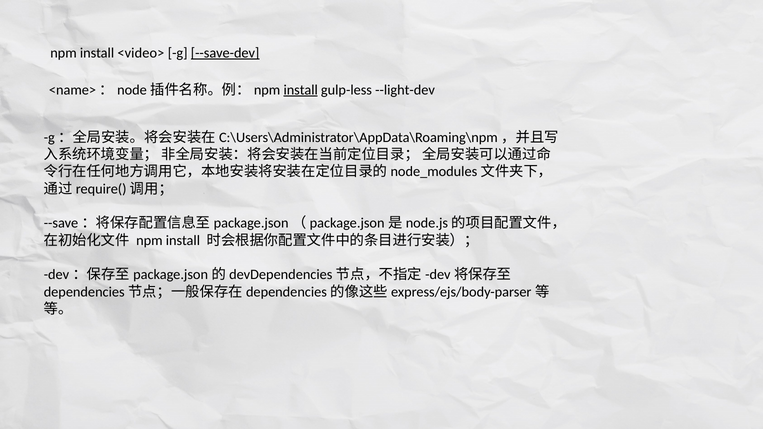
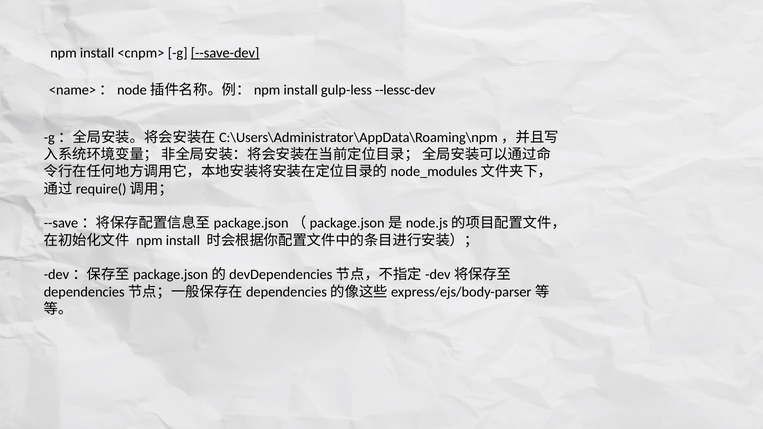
<video>: <video> -> <cnpm>
install at (301, 90) underline: present -> none
--light-dev: --light-dev -> --lessc-dev
